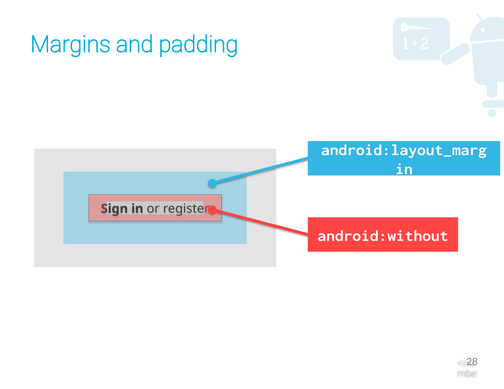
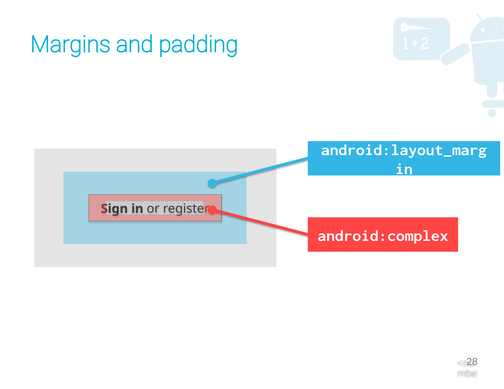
android:without: android:without -> android:complex
